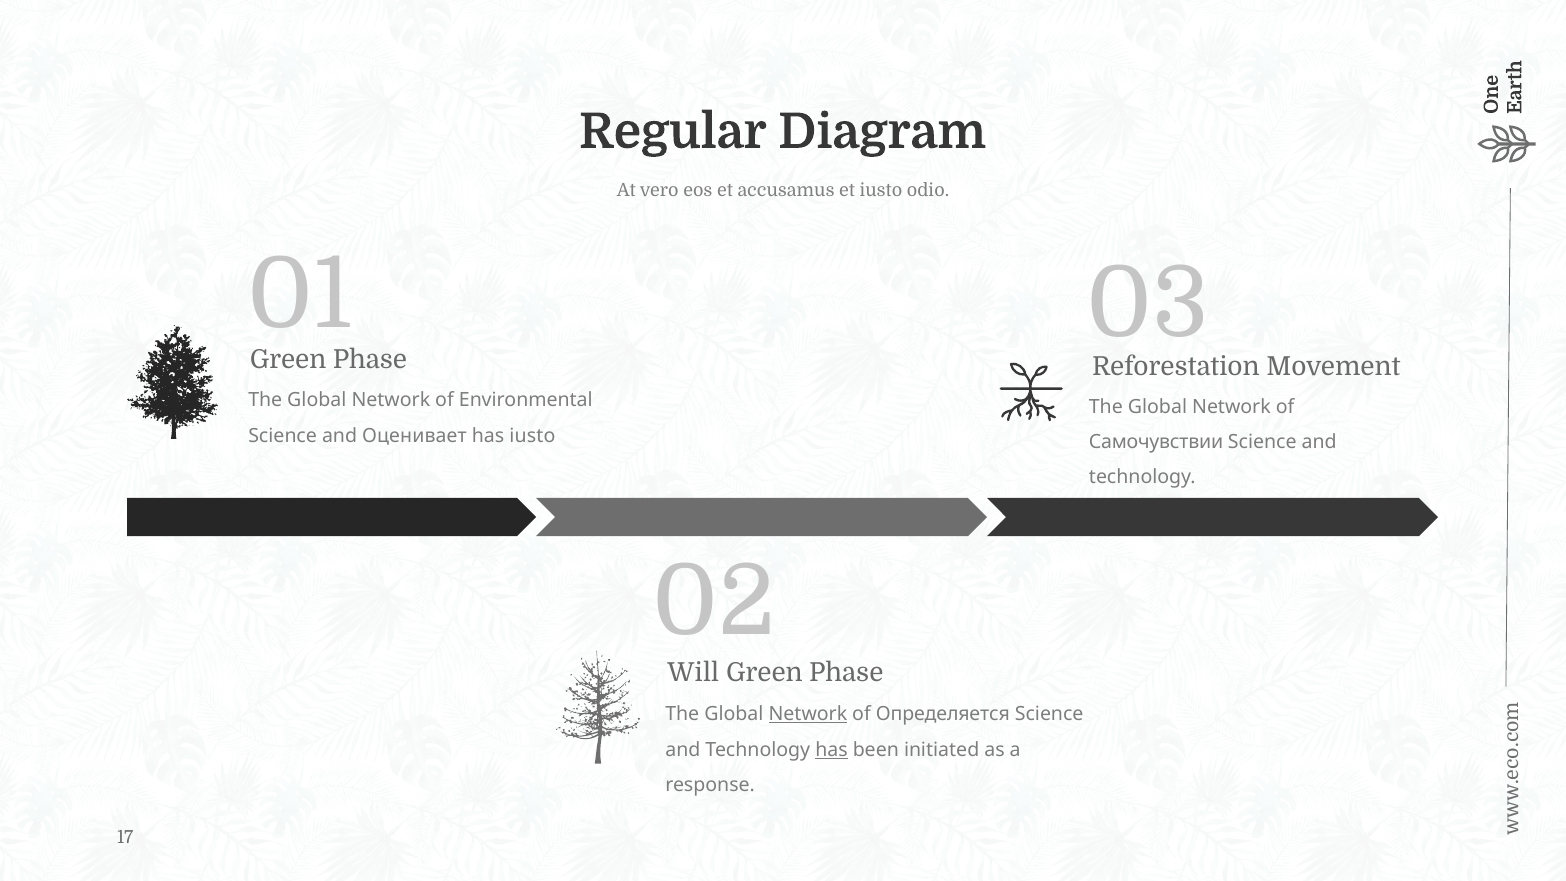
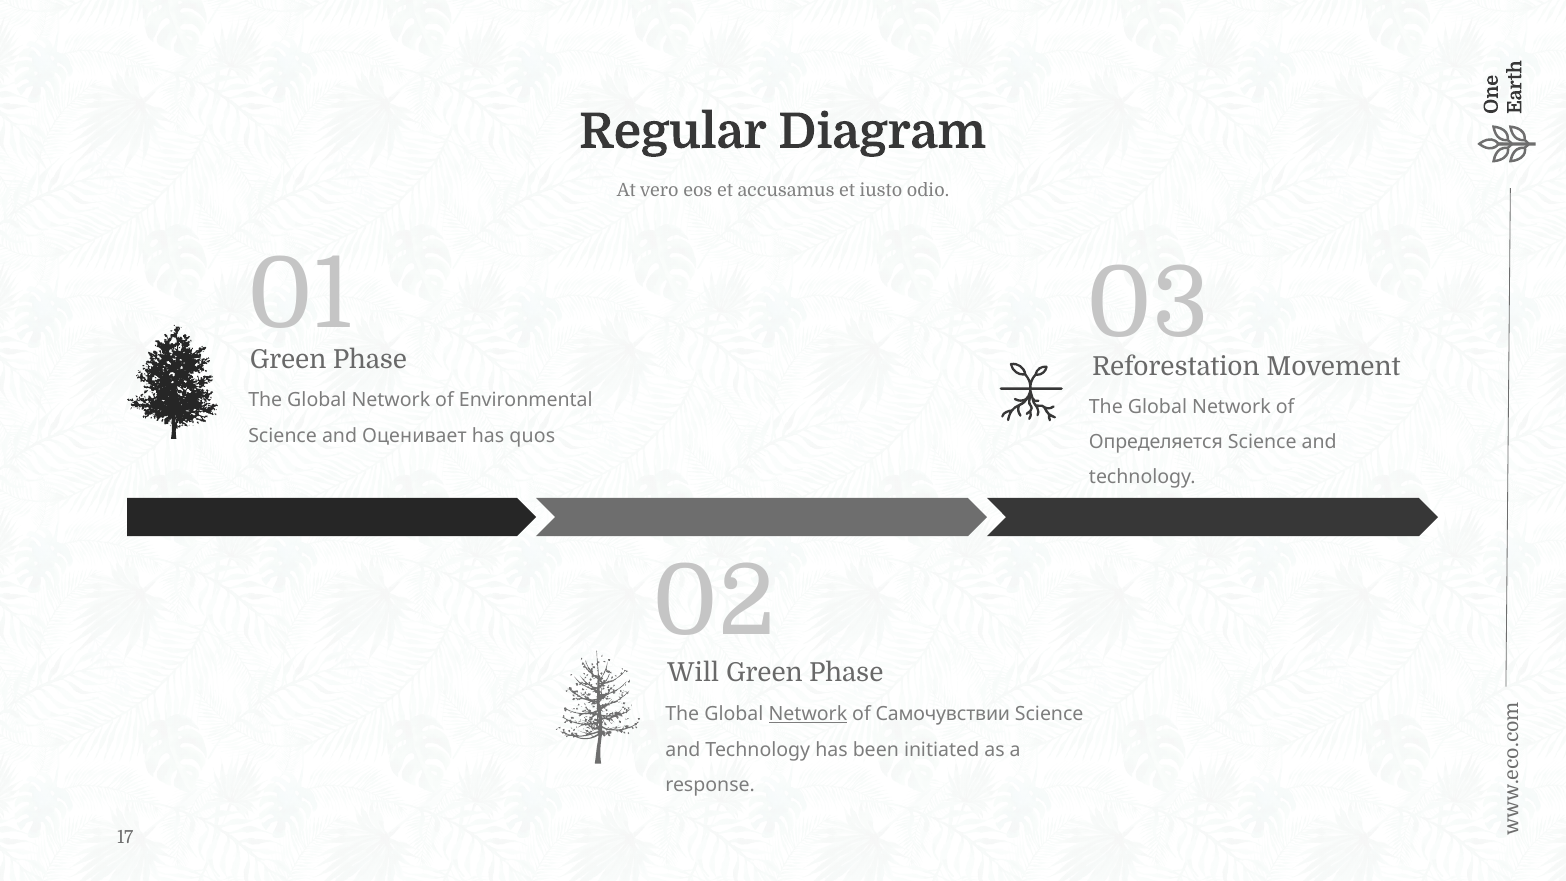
has iusto: iusto -> quos
Самочувствии: Самочувствии -> Определяется
Определяется: Определяется -> Самочувствии
has at (832, 750) underline: present -> none
